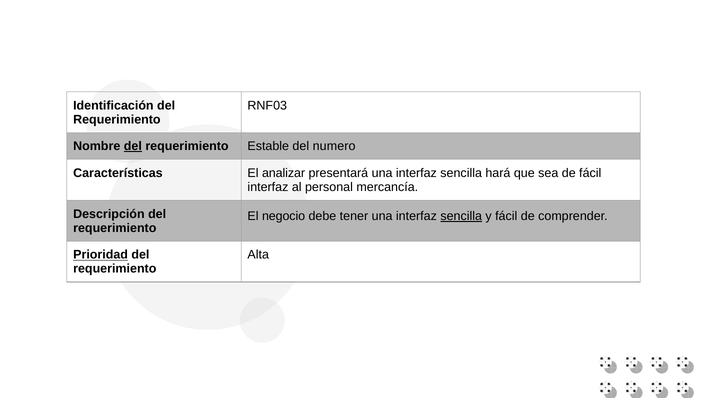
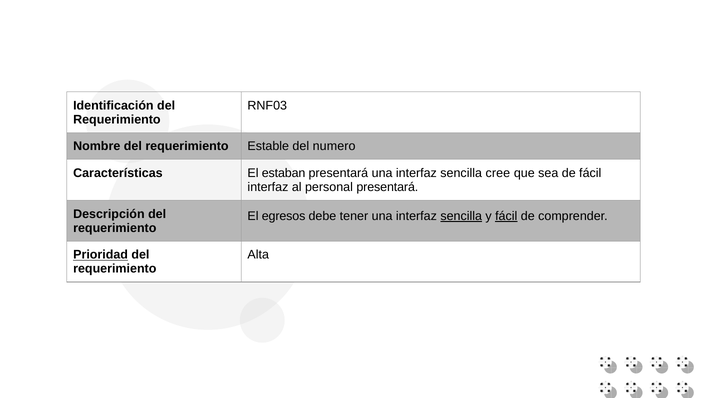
del at (133, 146) underline: present -> none
analizar: analizar -> estaban
hará: hará -> cree
personal mercancía: mercancía -> presentará
negocio: negocio -> egresos
fácil at (506, 216) underline: none -> present
